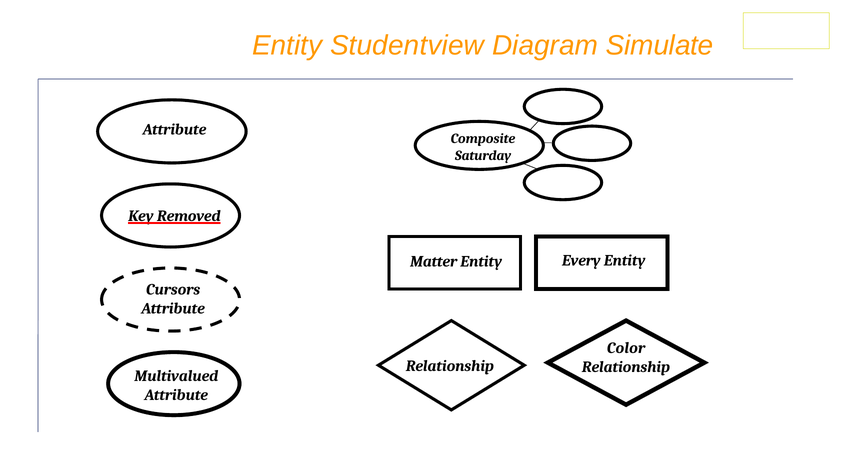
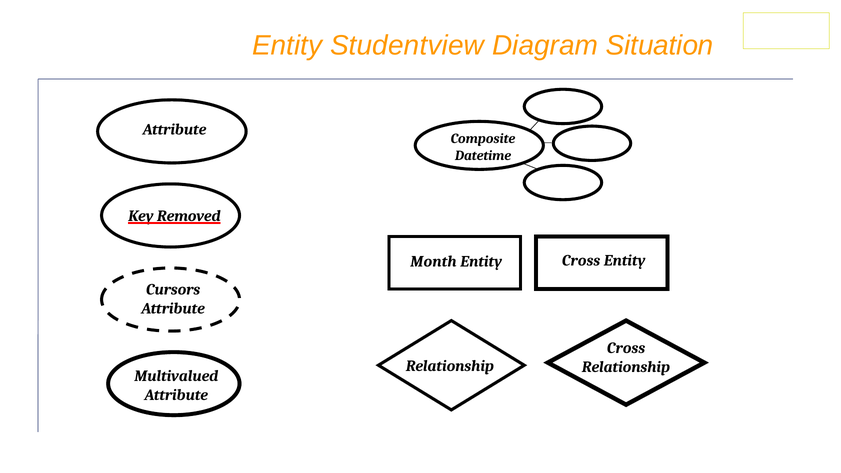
Simulate: Simulate -> Situation
Saturday: Saturday -> Datetime
Every at (581, 260): Every -> Cross
Matter: Matter -> Month
Color at (626, 348): Color -> Cross
